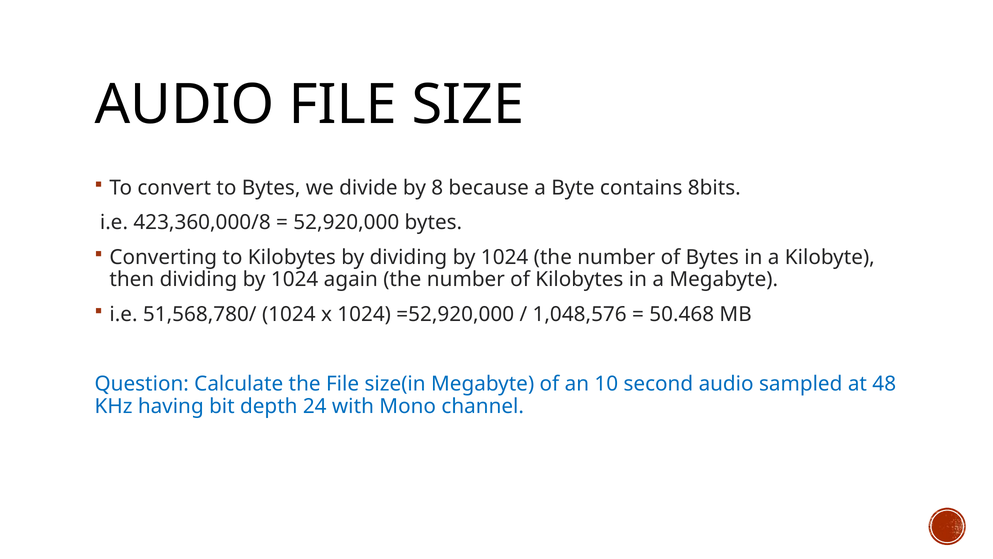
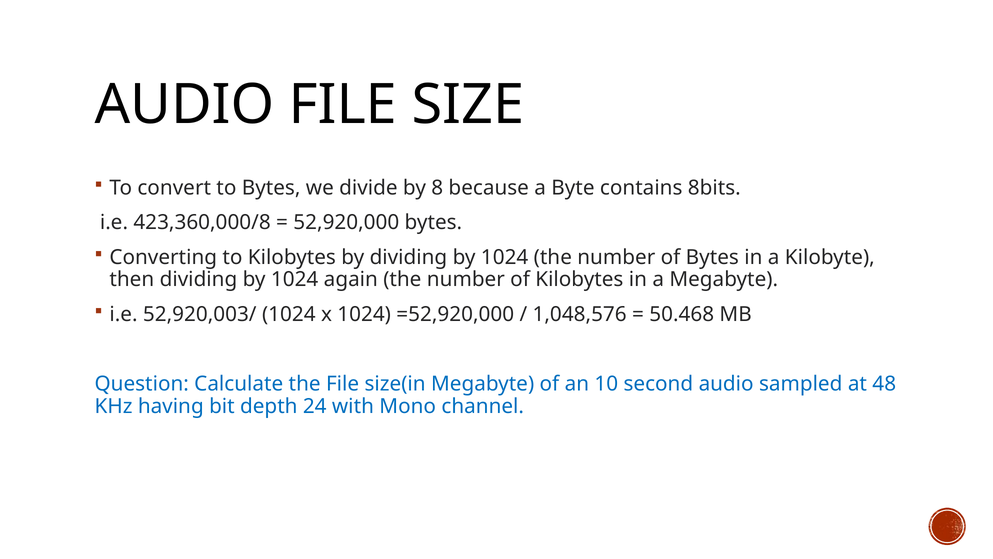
51,568,780/: 51,568,780/ -> 52,920,003/
